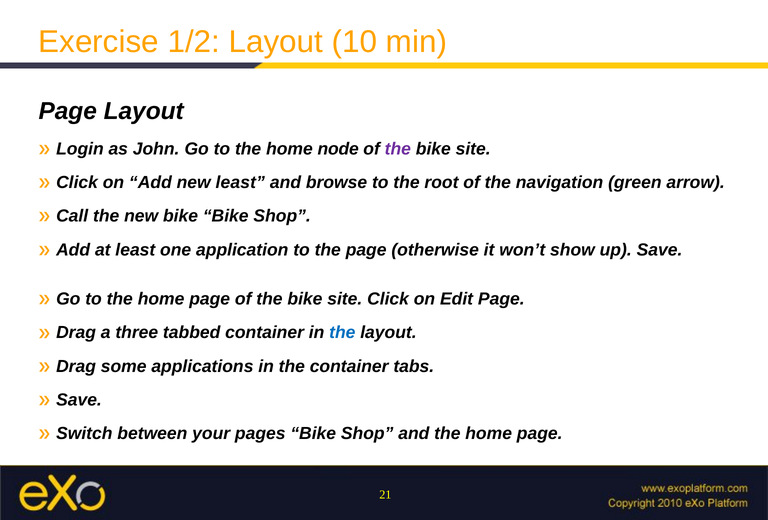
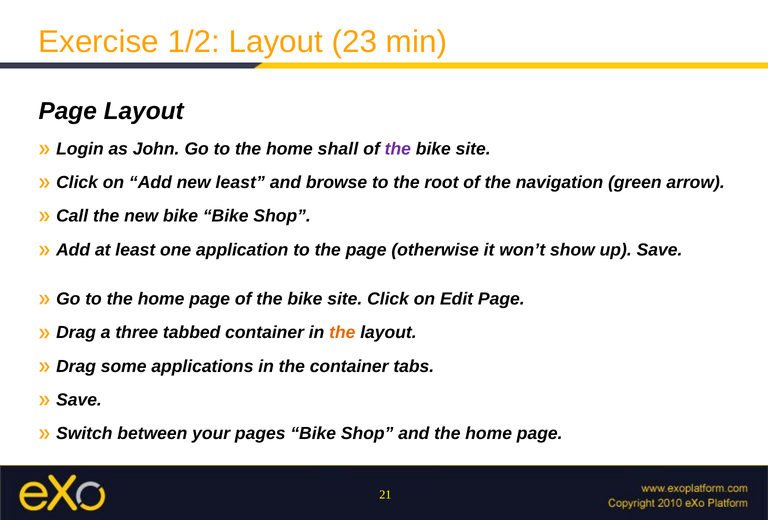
10: 10 -> 23
node: node -> shall
the at (342, 333) colour: blue -> orange
